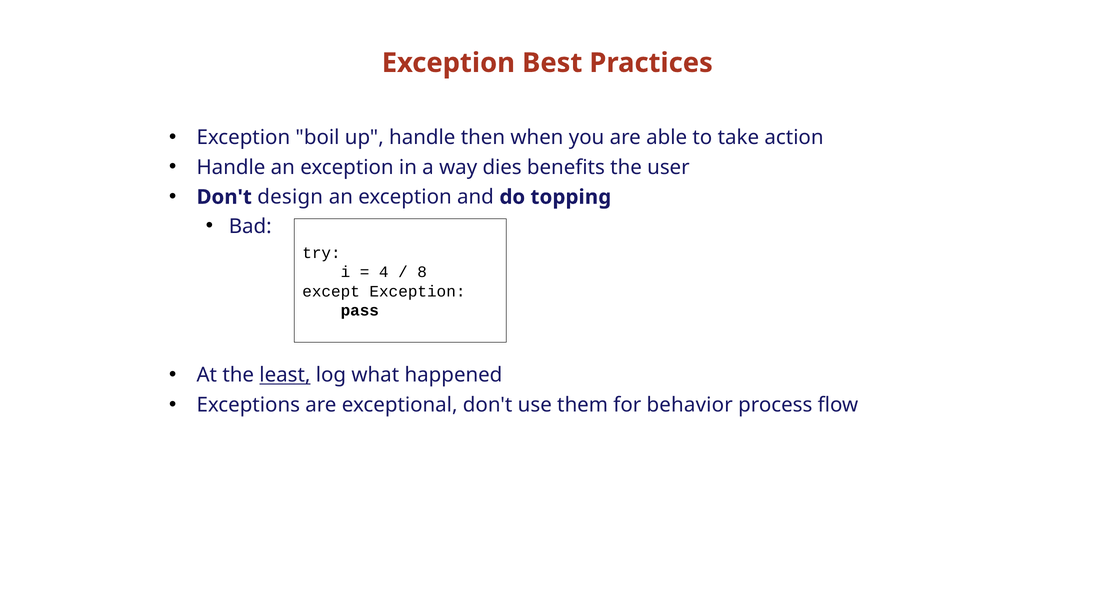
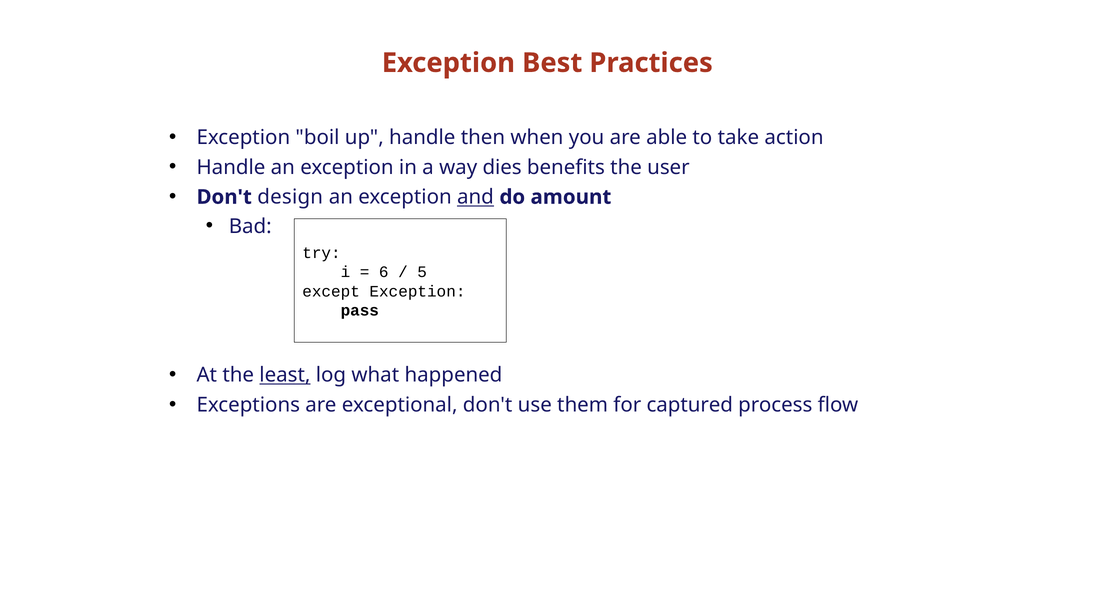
and underline: none -> present
topping: topping -> amount
4: 4 -> 6
8: 8 -> 5
behavior: behavior -> captured
